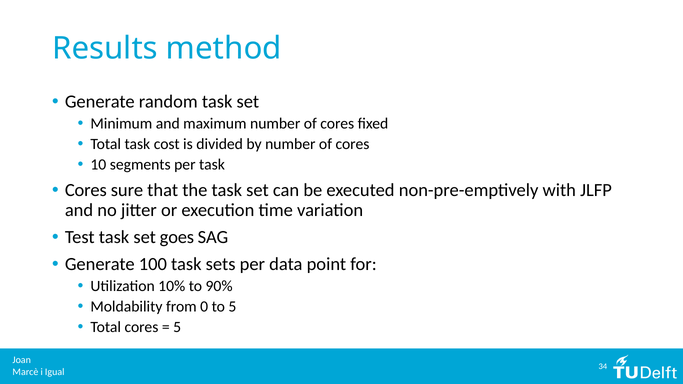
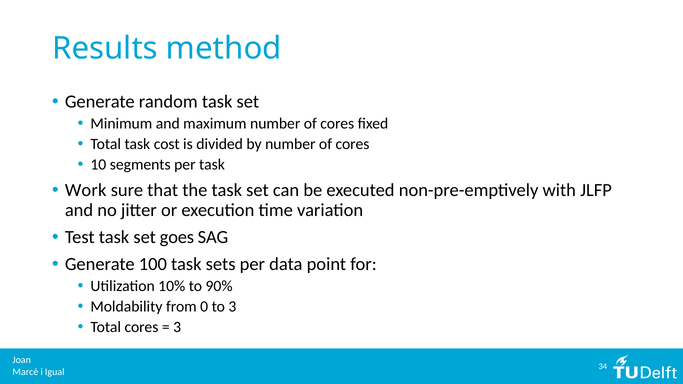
Cores at (86, 190): Cores -> Work
to 5: 5 -> 3
5 at (177, 327): 5 -> 3
